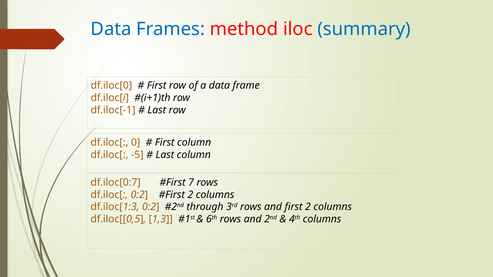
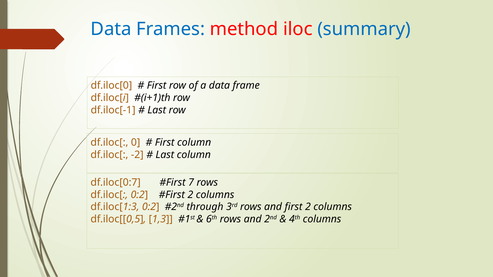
-5: -5 -> -2
